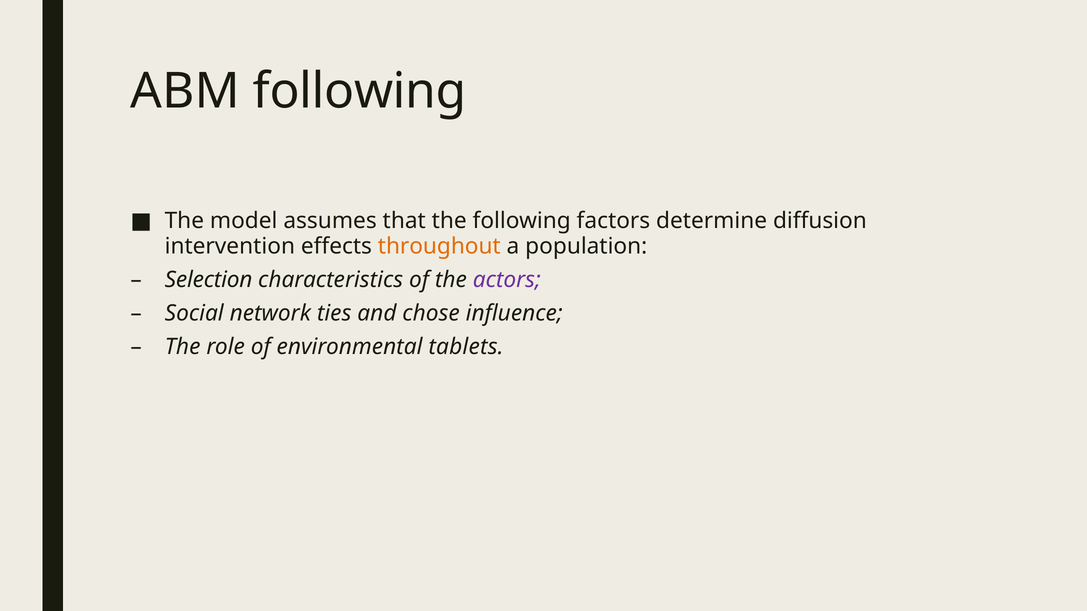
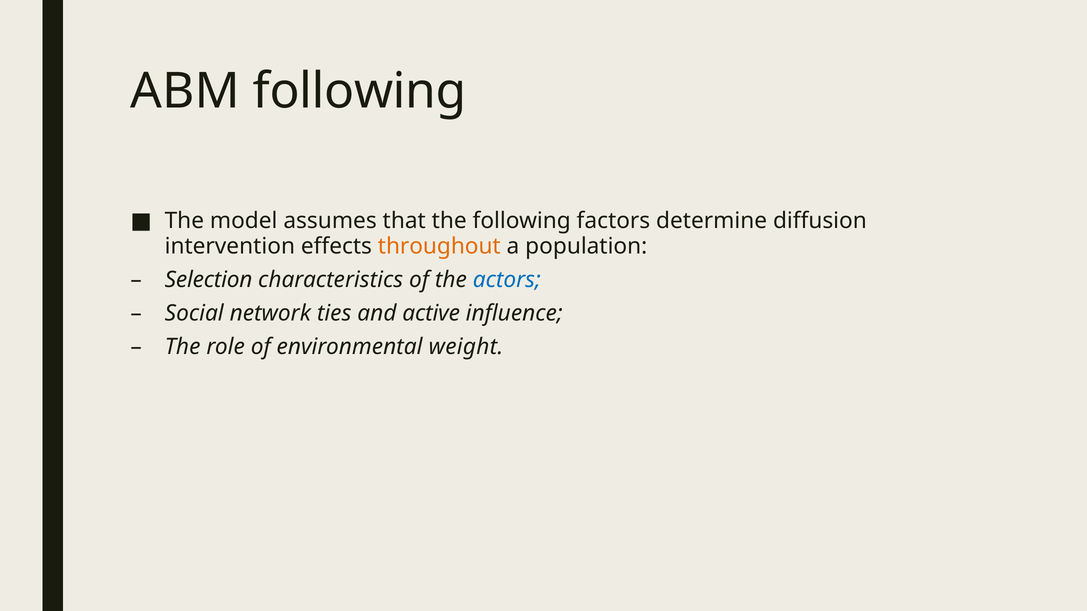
actors colour: purple -> blue
chose: chose -> active
tablets: tablets -> weight
